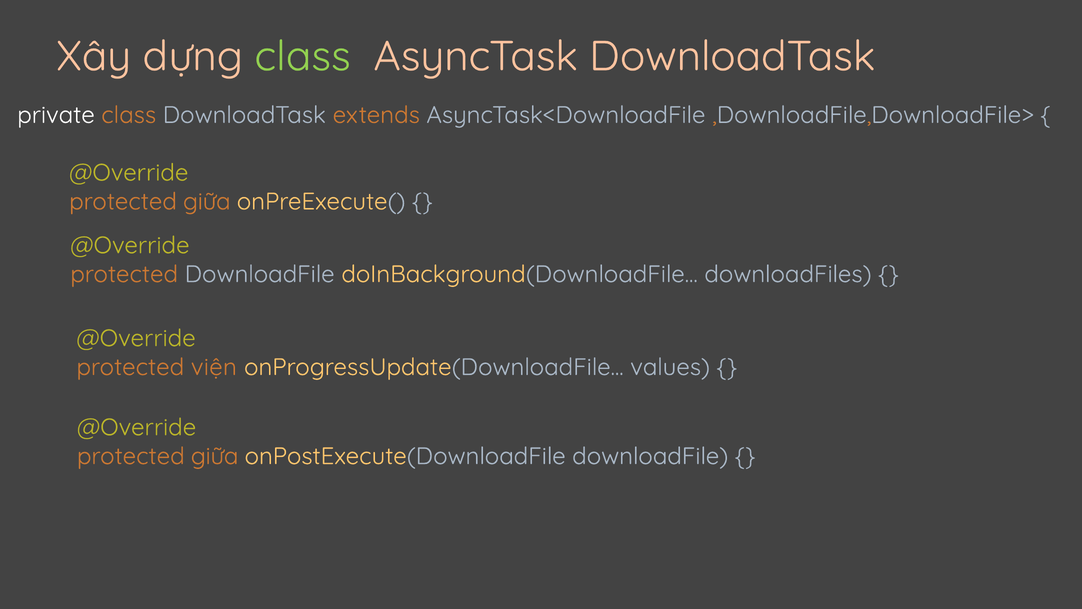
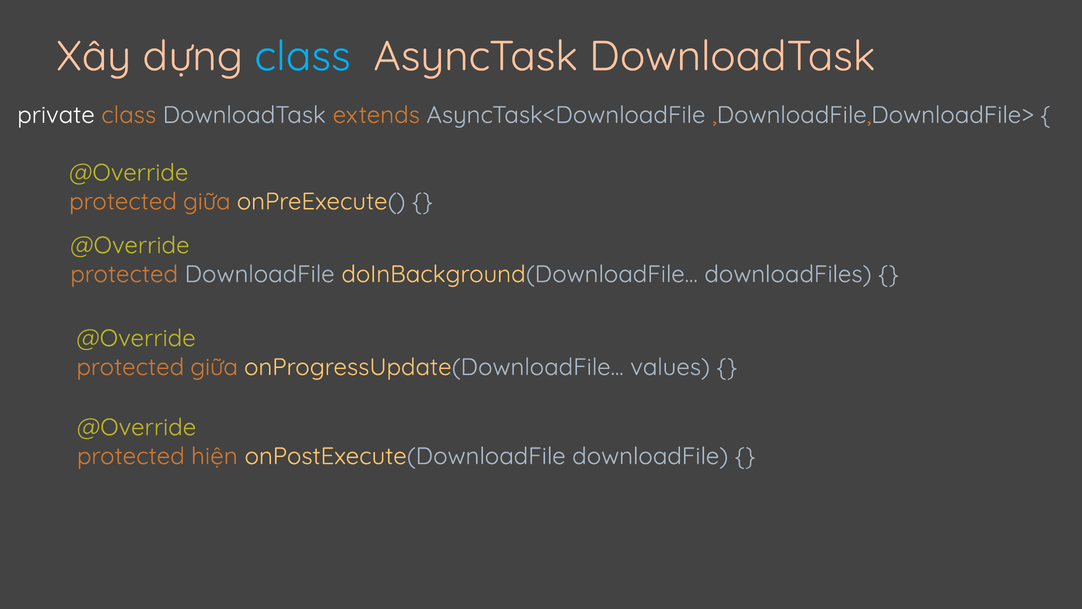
class at (303, 56) colour: light green -> light blue
viện at (214, 367): viện -> giữa
giữa at (215, 456): giữa -> hiện
